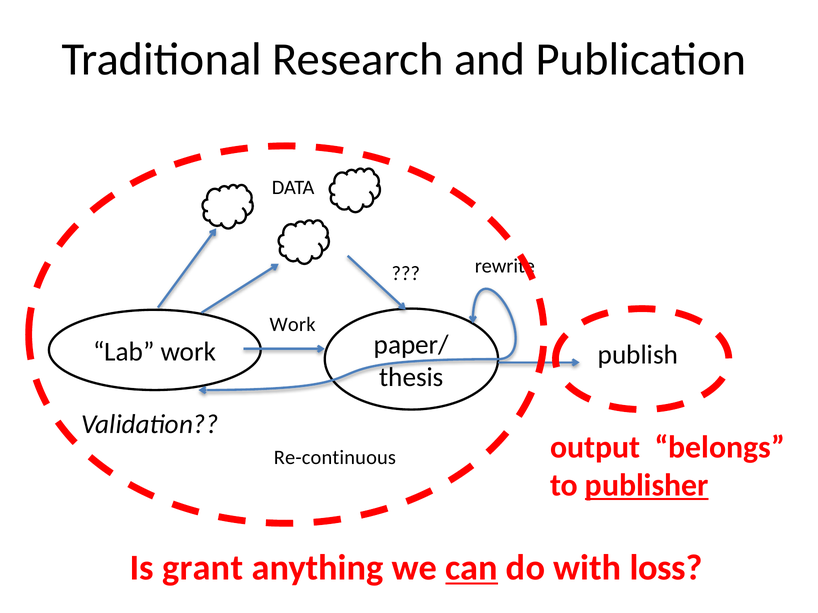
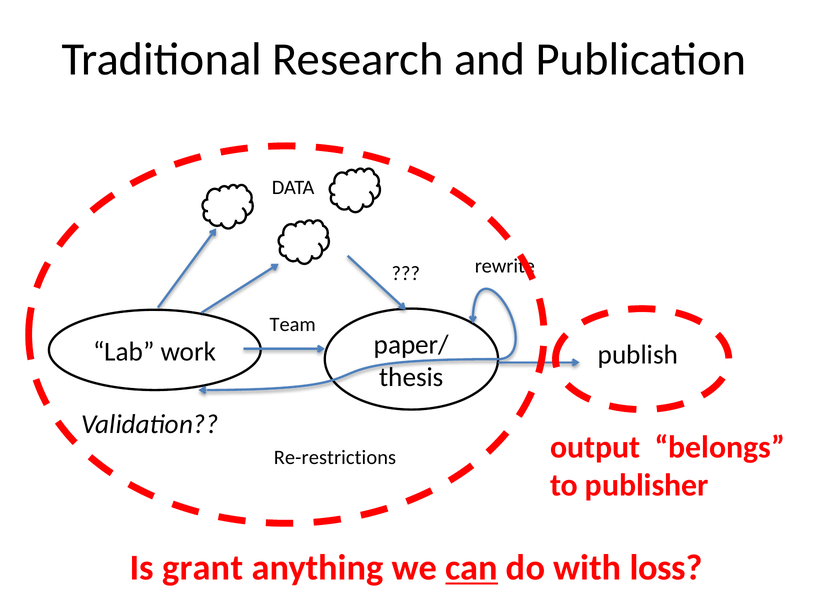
Work at (293, 325): Work -> Team
Re-continuous: Re-continuous -> Re-restrictions
publisher underline: present -> none
